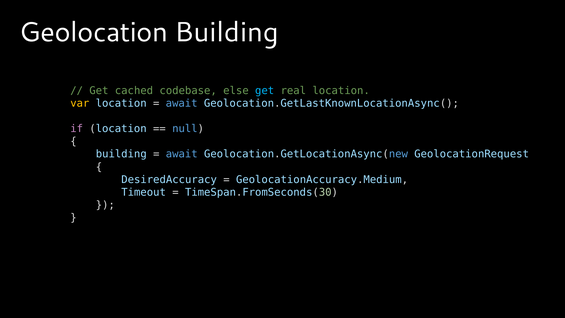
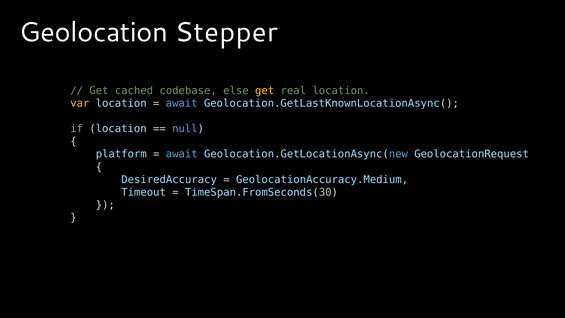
Geolocation Building: Building -> Stepper
get at (265, 91) colour: light blue -> yellow
building at (121, 154): building -> platform
